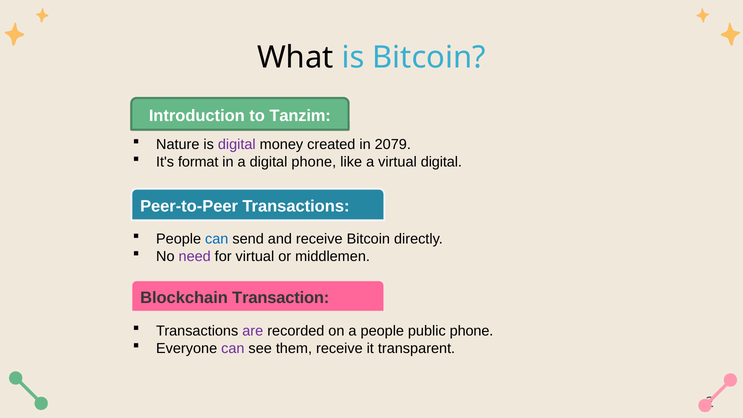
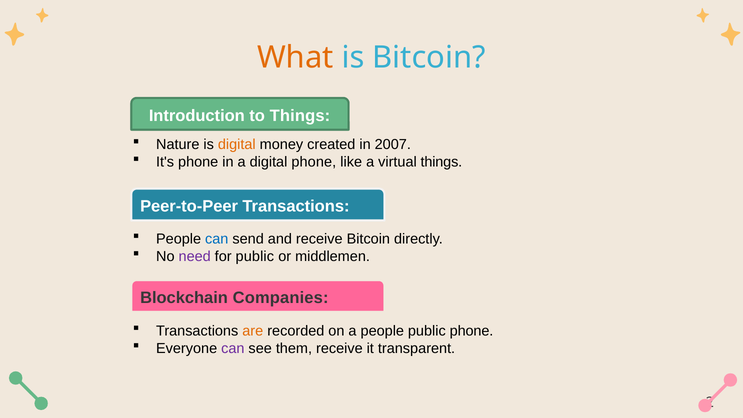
What colour: black -> orange
to Tanzim: Tanzim -> Things
digital at (237, 145) colour: purple -> orange
2079: 2079 -> 2007
It's format: format -> phone
virtual digital: digital -> things
for virtual: virtual -> public
Transaction: Transaction -> Companies
are colour: purple -> orange
